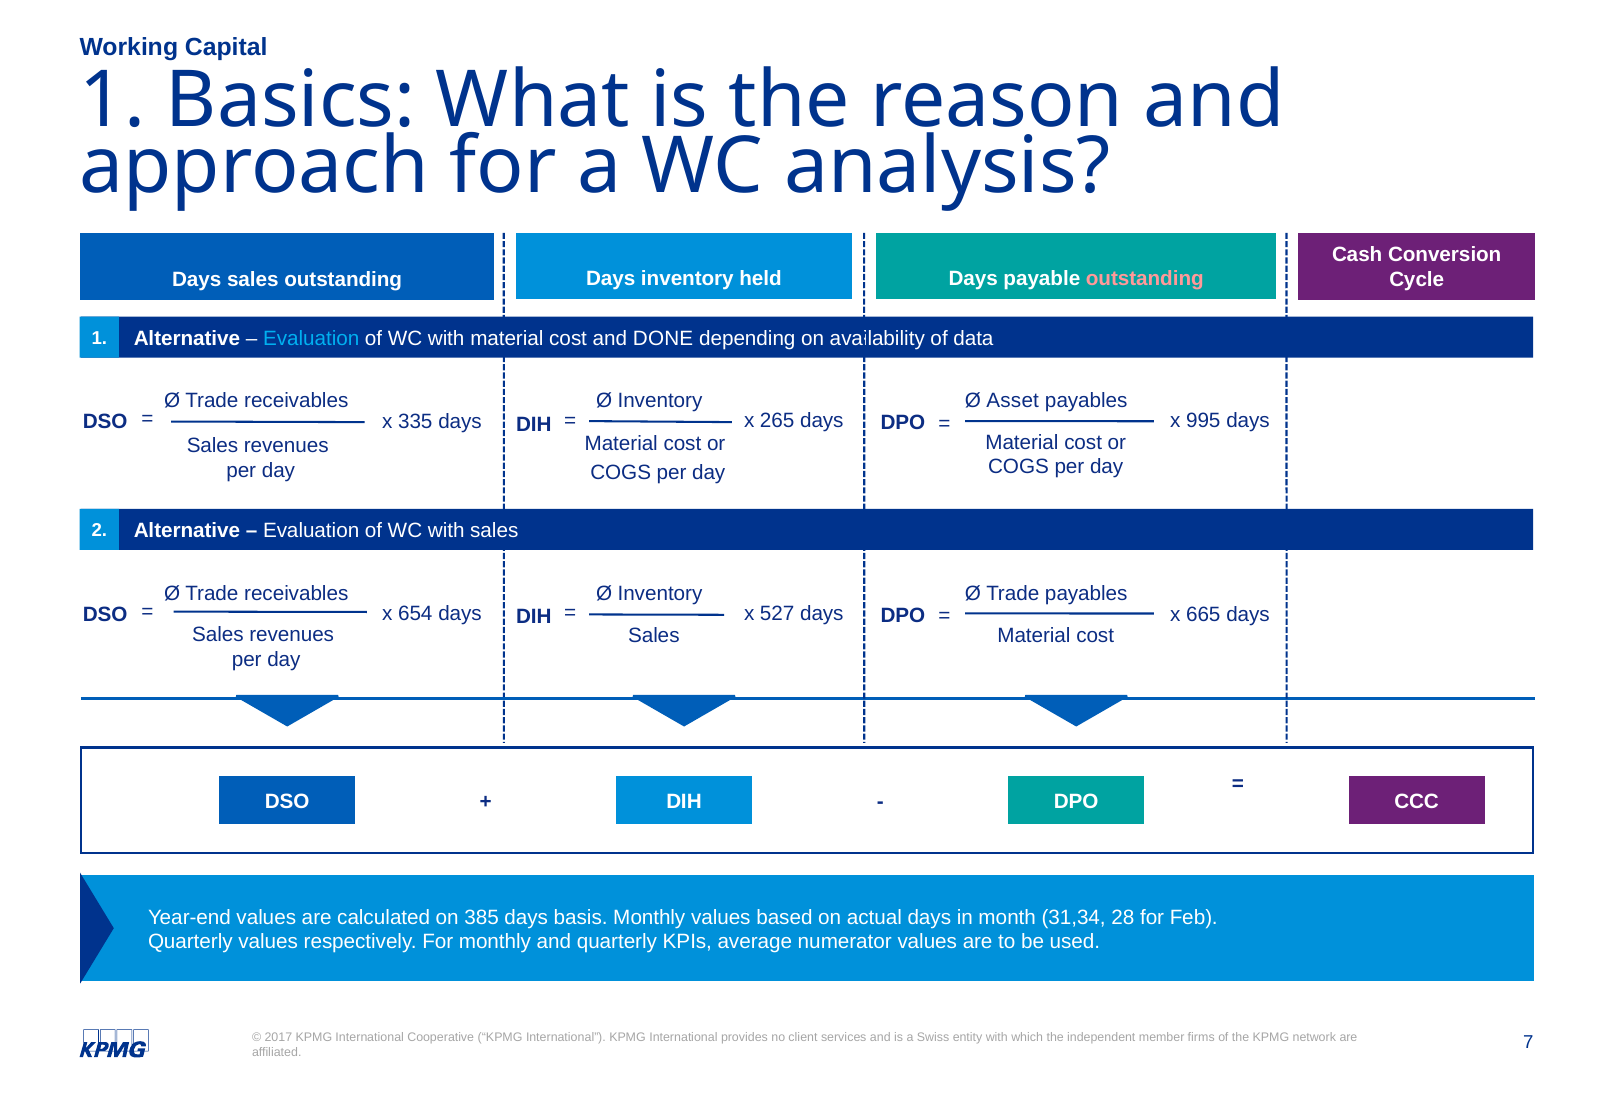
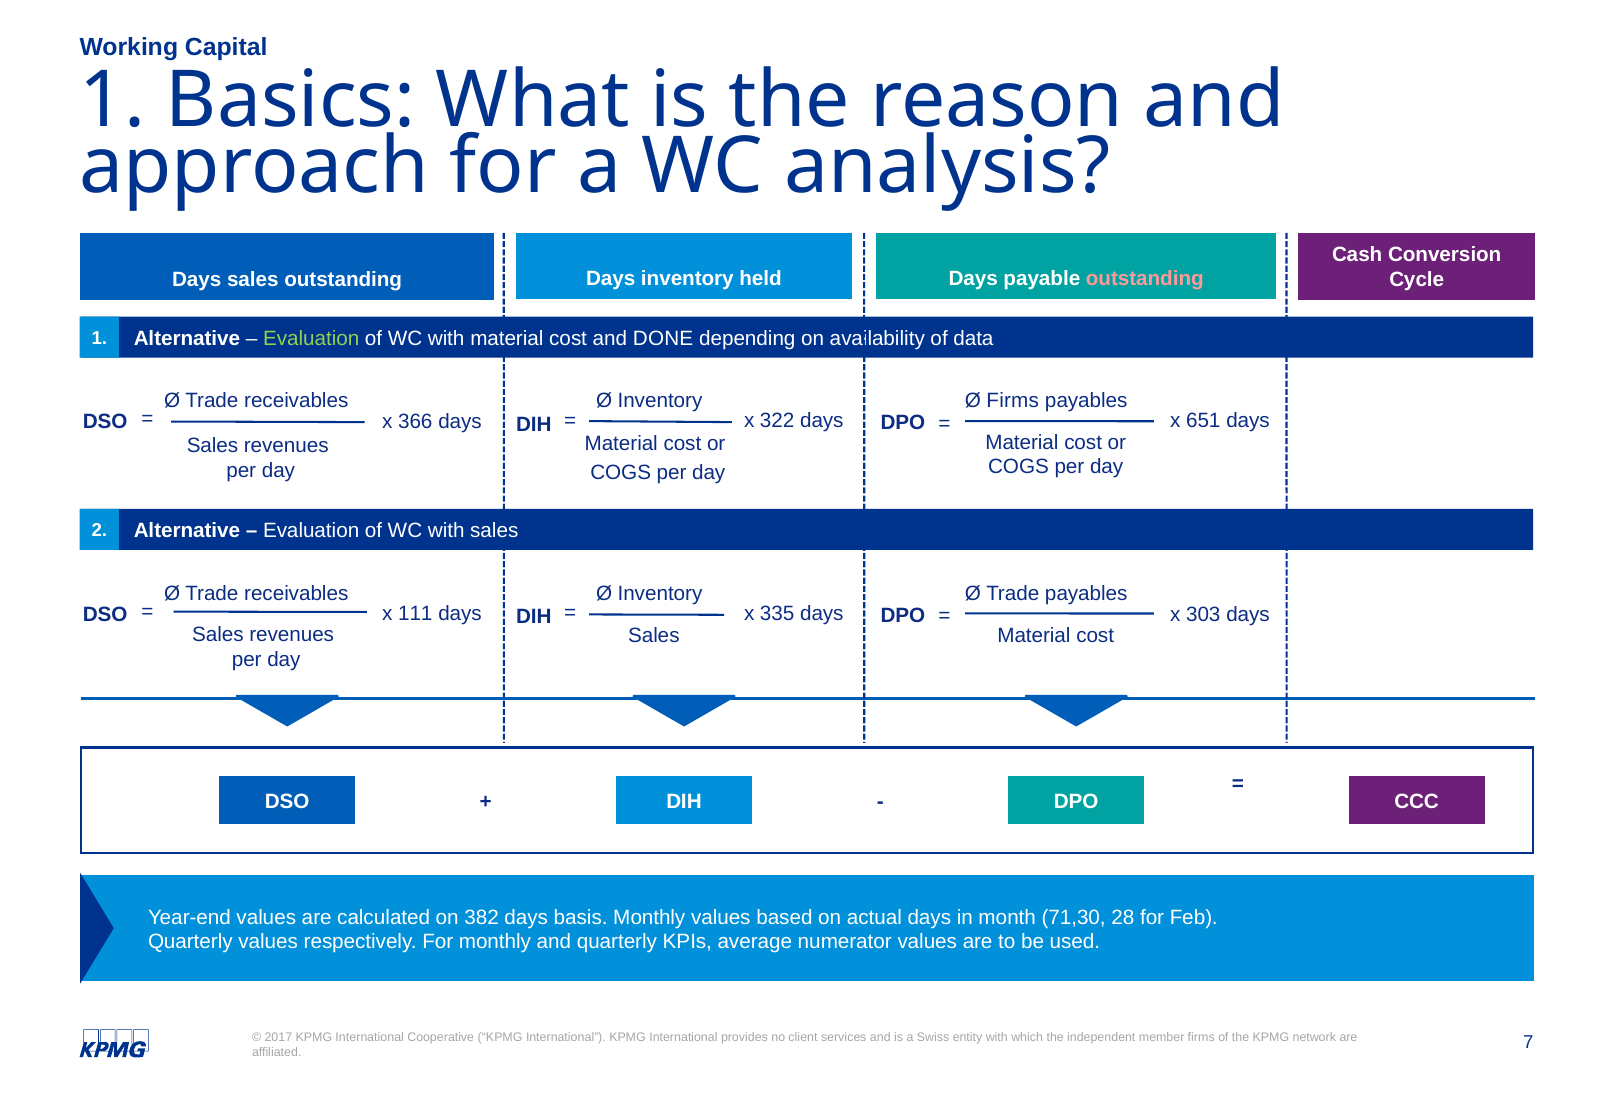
Evaluation at (311, 338) colour: light blue -> light green
Ø Asset: Asset -> Firms
335: 335 -> 366
265: 265 -> 322
995: 995 -> 651
654: 654 -> 111
527: 527 -> 335
665: 665 -> 303
385: 385 -> 382
31,34: 31,34 -> 71,30
